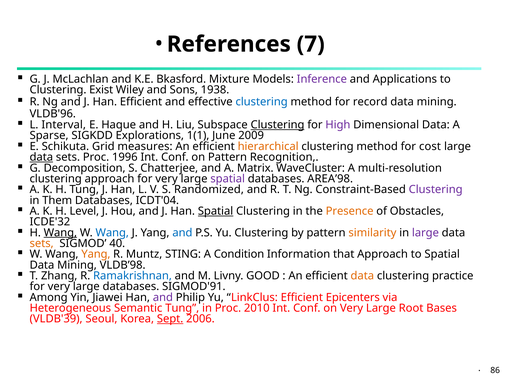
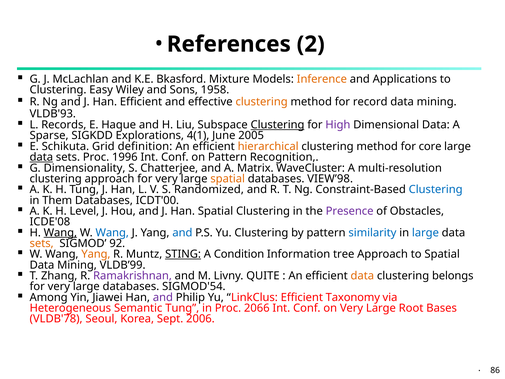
7: 7 -> 2
Inference colour: purple -> orange
Exist: Exist -> Easy
1938: 1938 -> 1958
clustering at (262, 102) colour: blue -> orange
VLDB'96: VLDB'96 -> VLDB'93
Interval: Interval -> Records
1(1: 1(1 -> 4(1
2009: 2009 -> 2005
measures: measures -> definition
cost: cost -> core
Decomposition: Decomposition -> Dimensionality
spatial at (228, 179) colour: purple -> orange
AREA’98: AREA’98 -> VIEW’98
Clustering at (436, 189) colour: purple -> blue
ICDT'04: ICDT'04 -> ICDT'00
Spatial at (216, 211) underline: present -> none
Presence colour: orange -> purple
ICDE'32: ICDE'32 -> ICDE'08
similarity colour: orange -> blue
large at (425, 233) colour: purple -> blue
40: 40 -> 92
STING underline: none -> present
that: that -> tree
VLDB’98: VLDB’98 -> VLDB’99
Ramakrishnan colour: blue -> purple
GOOD: GOOD -> QUITE
practice: practice -> belongs
SIGMOD'91: SIGMOD'91 -> SIGMOD'54
Epicenters: Epicenters -> Taxonomy
2010: 2010 -> 2066
VLDB'39: VLDB'39 -> VLDB'78
Sept underline: present -> none
